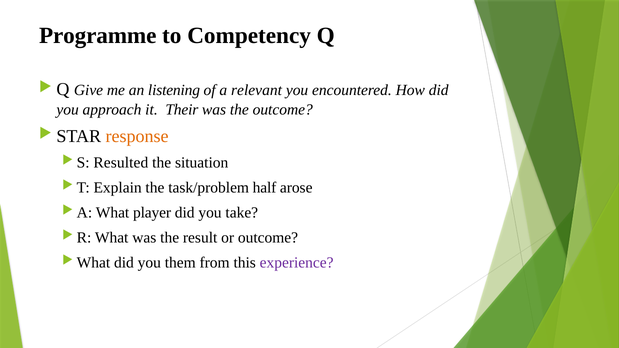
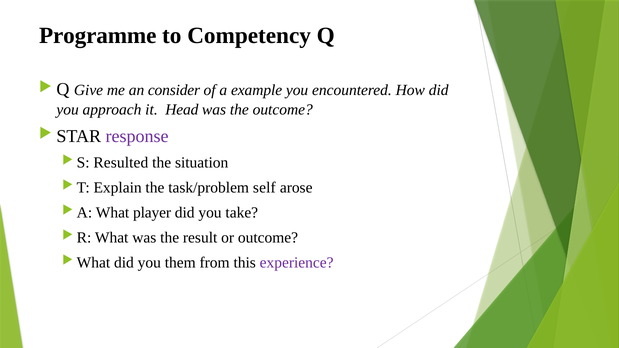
listening: listening -> consider
relevant: relevant -> example
Their: Their -> Head
response colour: orange -> purple
half: half -> self
